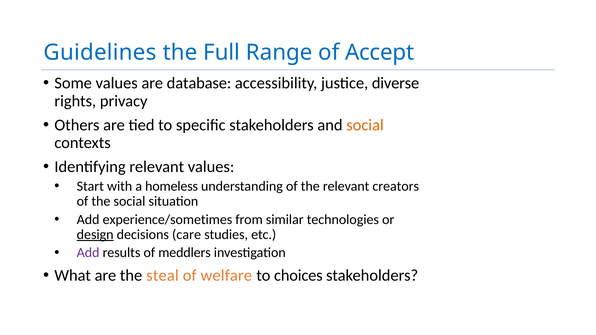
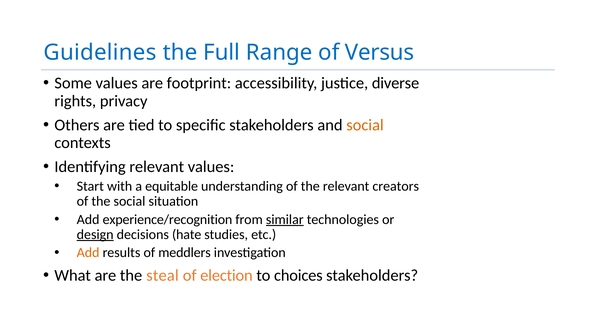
Accept: Accept -> Versus
database: database -> footprint
homeless: homeless -> equitable
experience/sometimes: experience/sometimes -> experience/recognition
similar underline: none -> present
care: care -> hate
Add at (88, 253) colour: purple -> orange
welfare: welfare -> election
